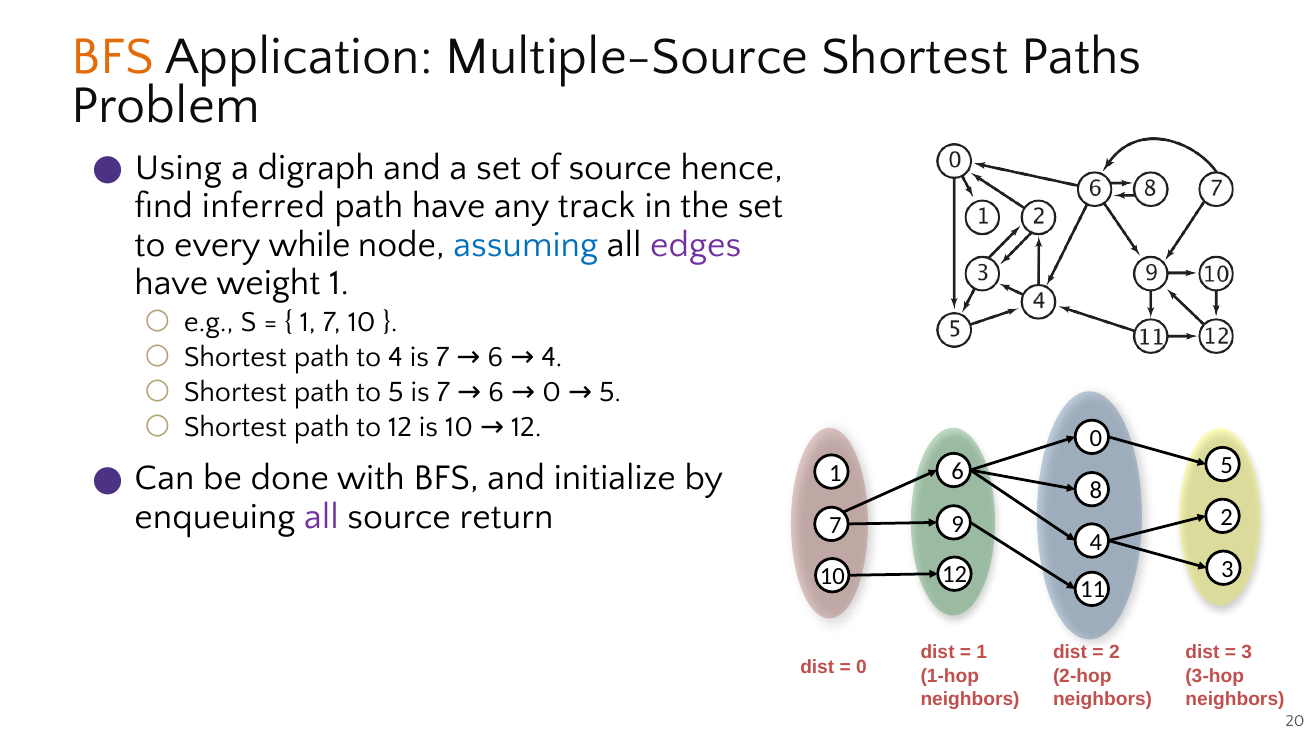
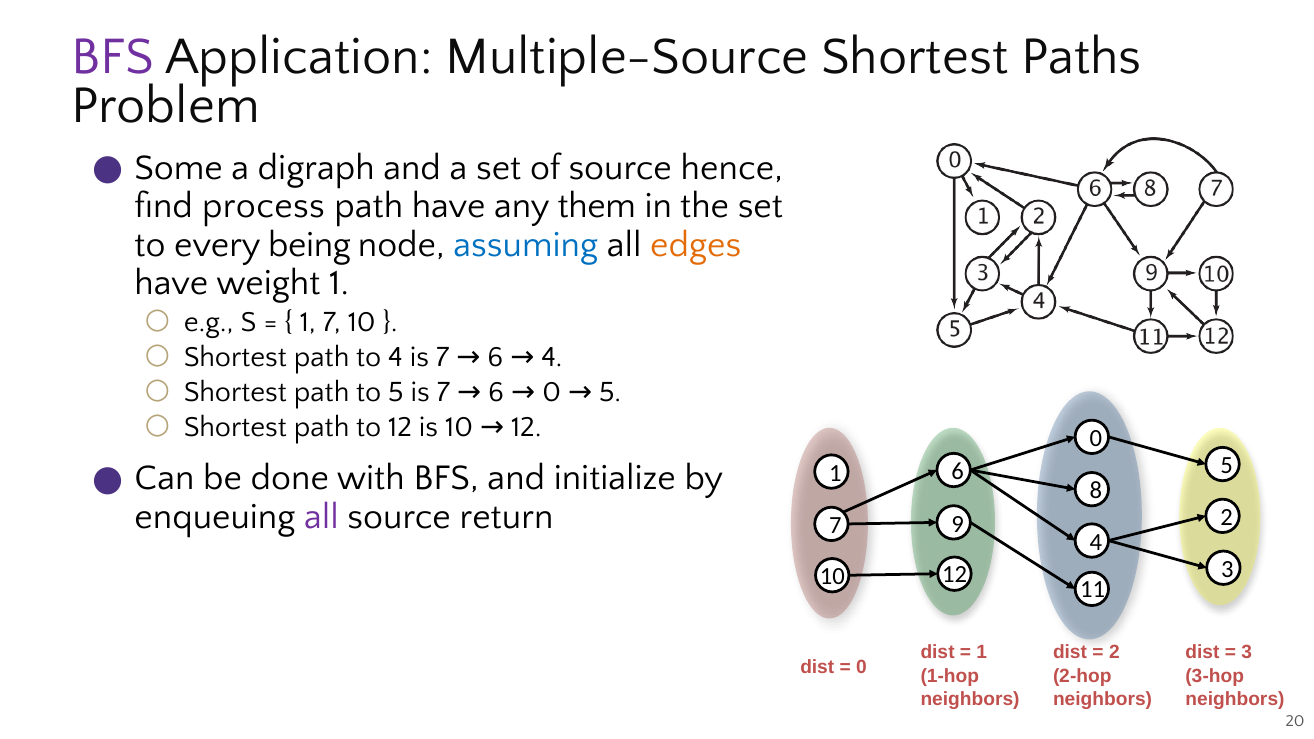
BFS at (113, 56) colour: orange -> purple
Using: Using -> Some
inferred: inferred -> process
track: track -> them
while: while -> being
edges colour: purple -> orange
